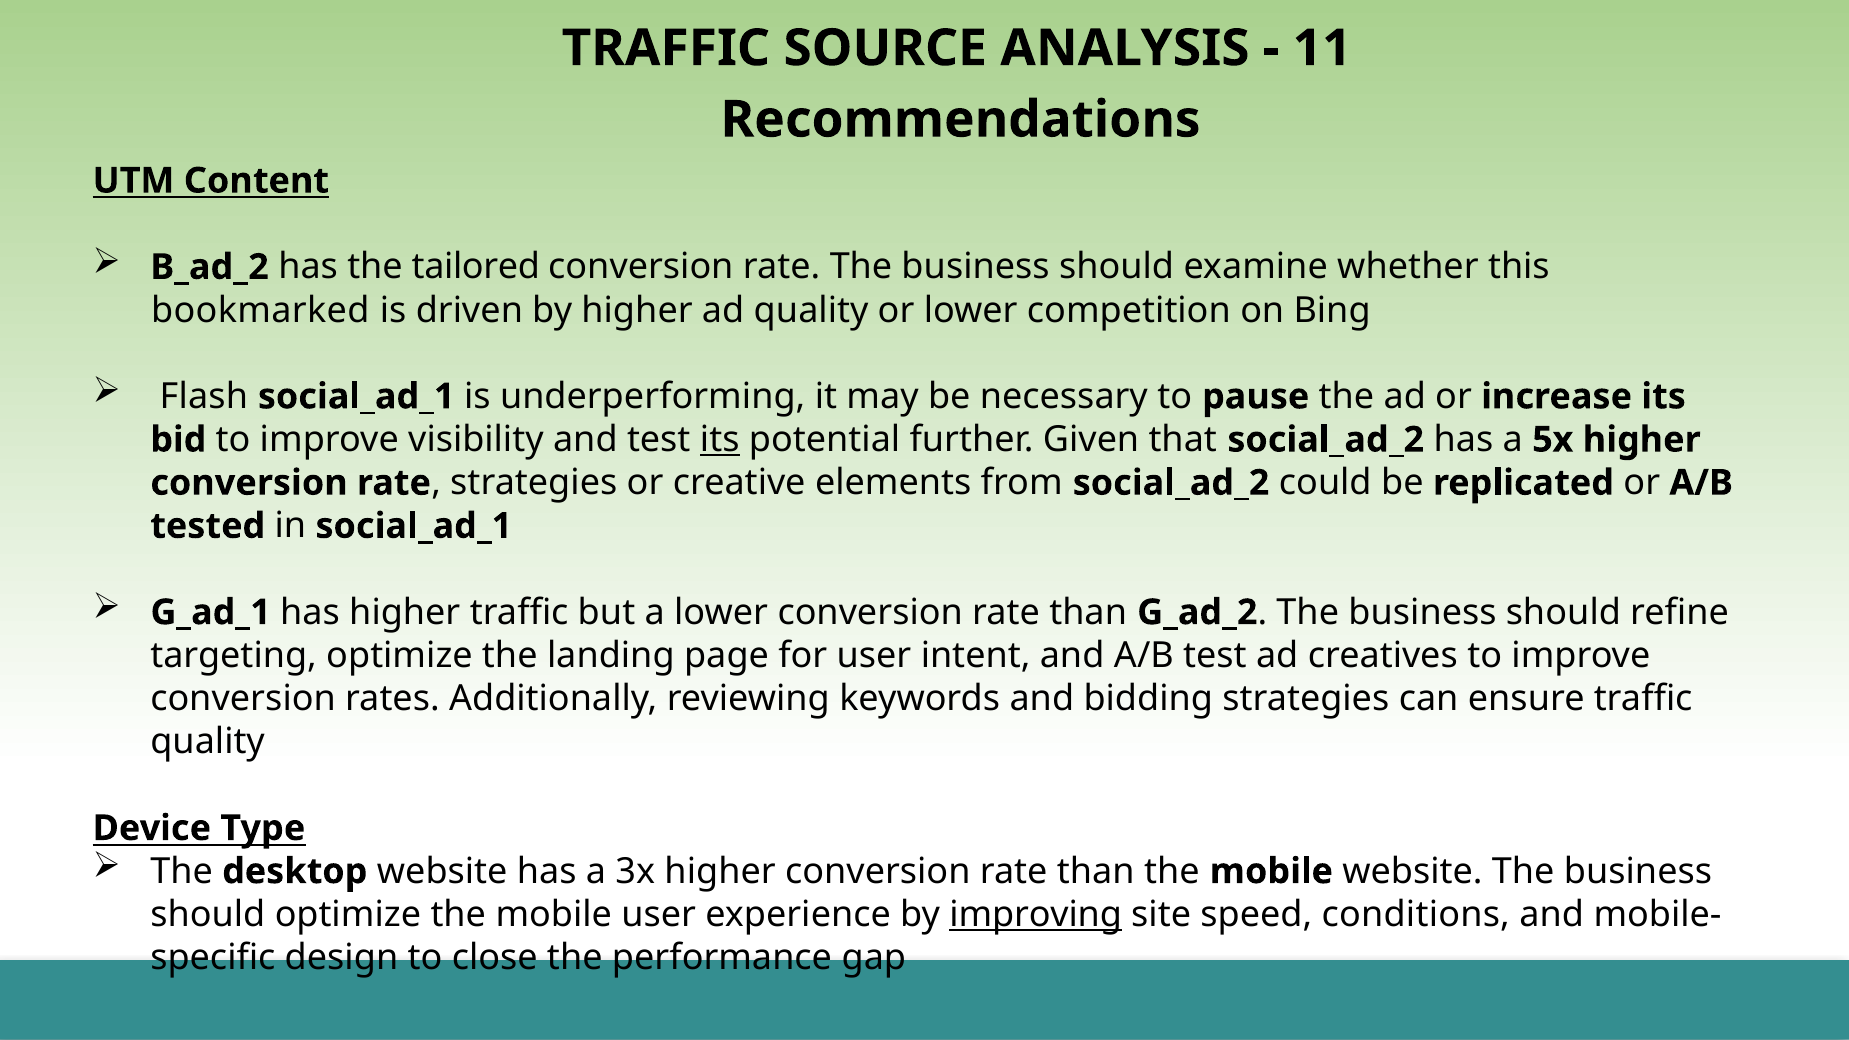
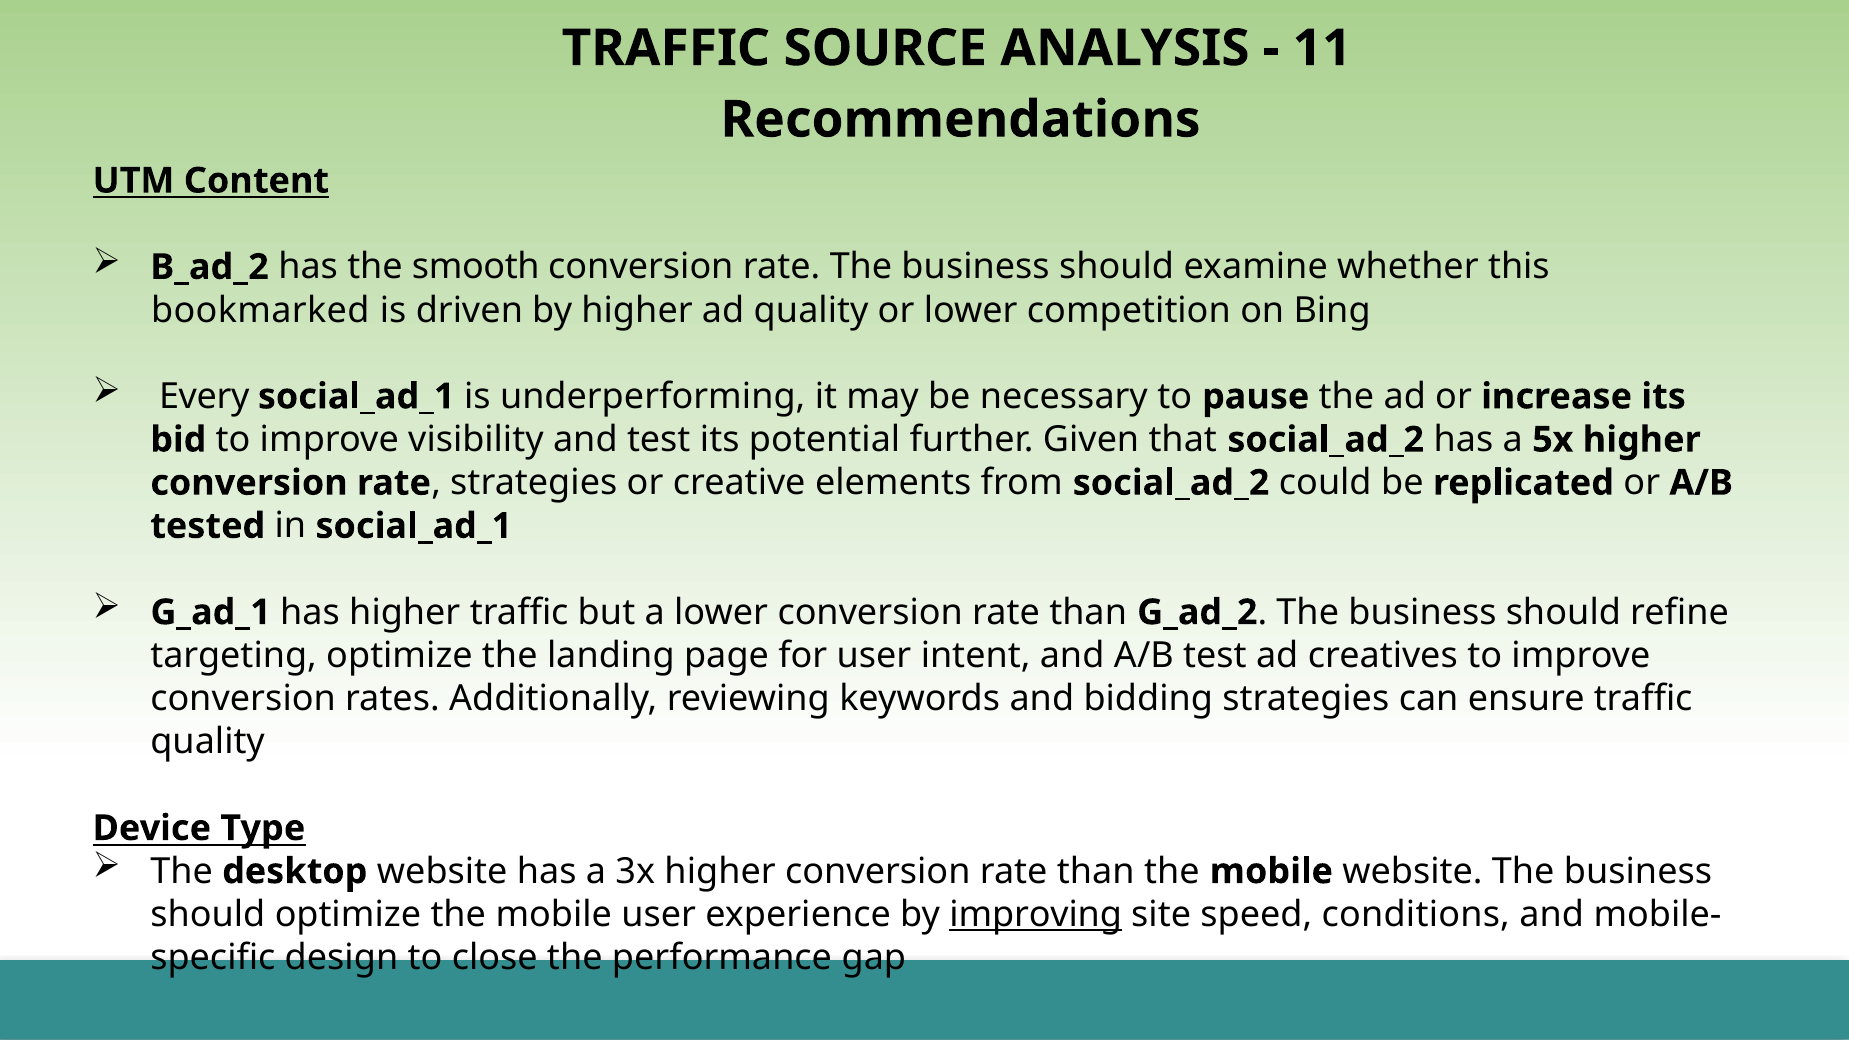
tailored: tailored -> smooth
Flash: Flash -> Every
its at (720, 440) underline: present -> none
